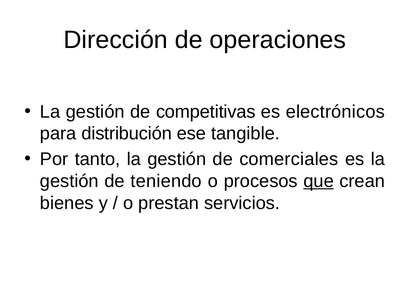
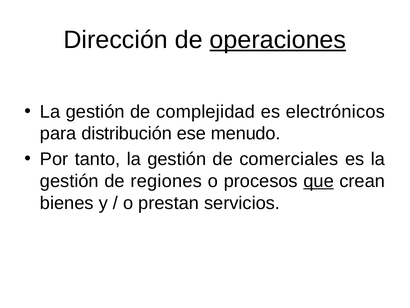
operaciones underline: none -> present
competitivas: competitivas -> complejidad
tangible: tangible -> menudo
teniendo: teniendo -> regiones
